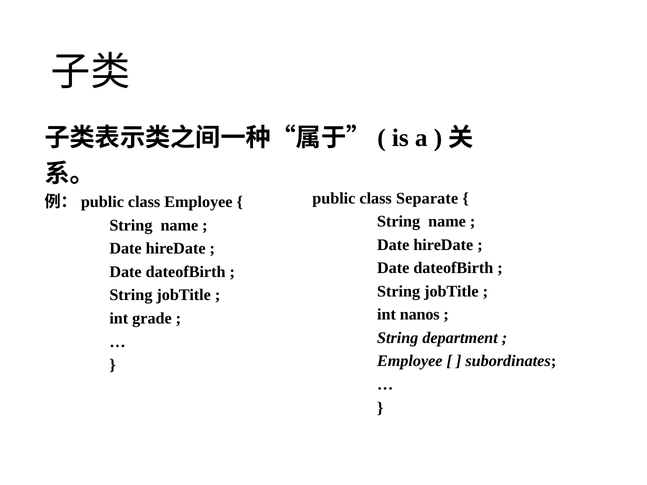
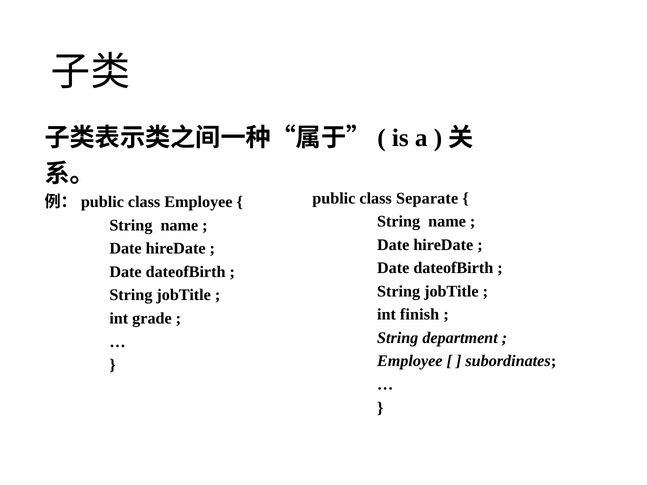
nanos: nanos -> finish
